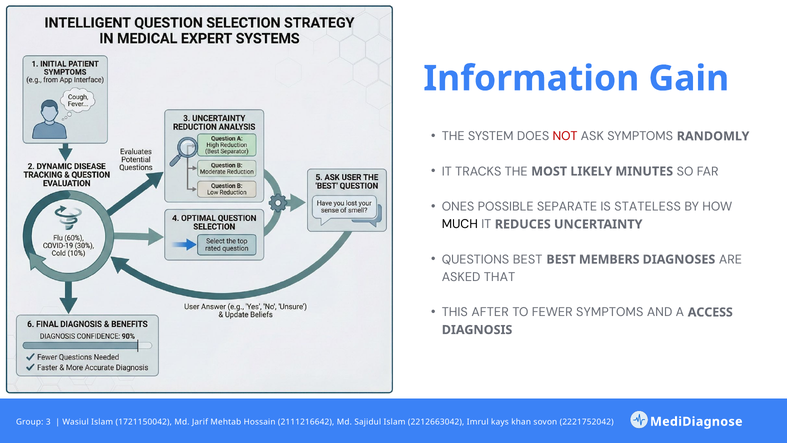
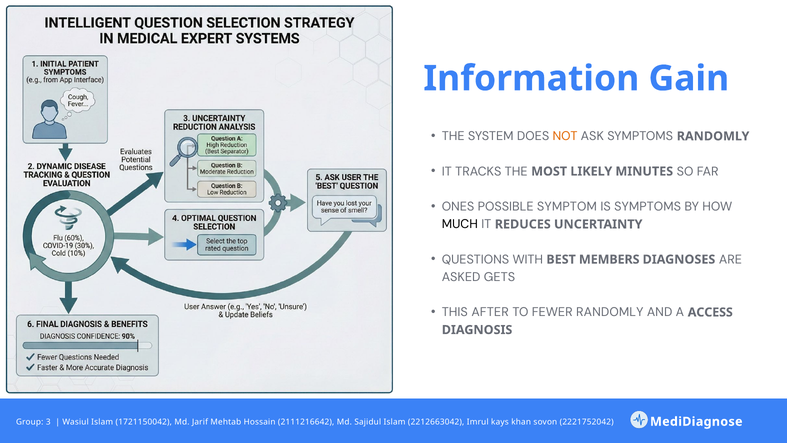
NOT colour: red -> orange
SEPARATE: SEPARATE -> SYMPTOM
IS STATELESS: STATELESS -> SYMPTOMS
QUESTIONS BEST: BEST -> WITH
THAT: THAT -> GETS
FEWER SYMPTOMS: SYMPTOMS -> RANDOMLY
